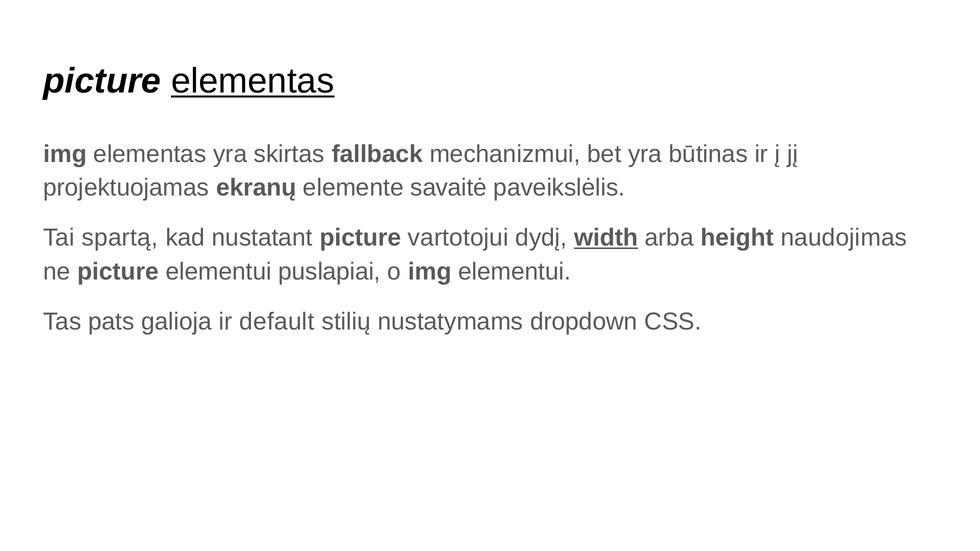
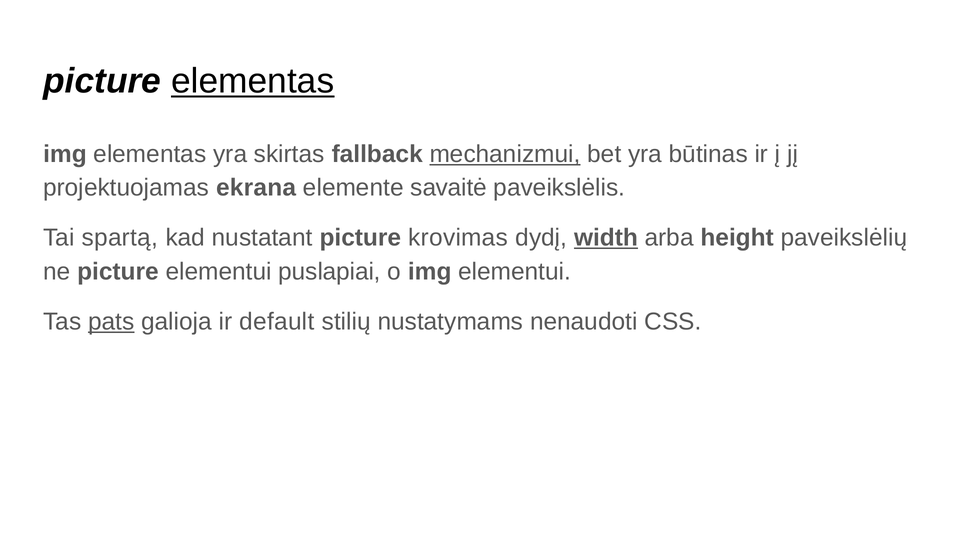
mechanizmui underline: none -> present
ekranų: ekranų -> ekrana
vartotojui: vartotojui -> krovimas
naudojimas: naudojimas -> paveikslėlių
pats underline: none -> present
dropdown: dropdown -> nenaudoti
